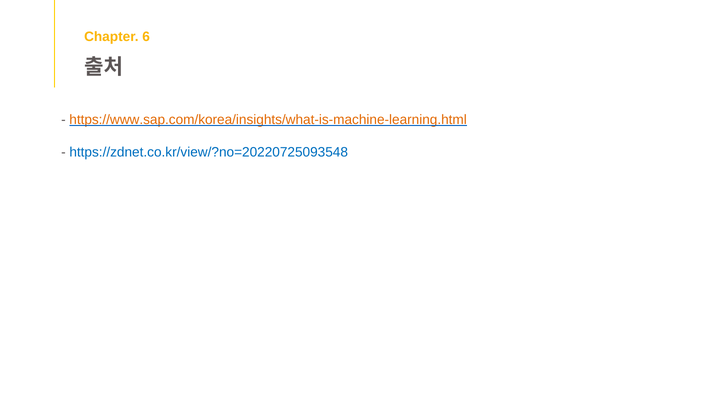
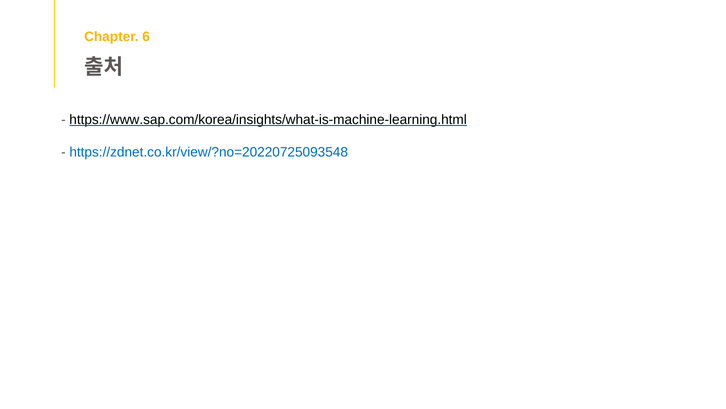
https://www.sap.com/korea/insights/what-is-machine-learning.html colour: orange -> black
